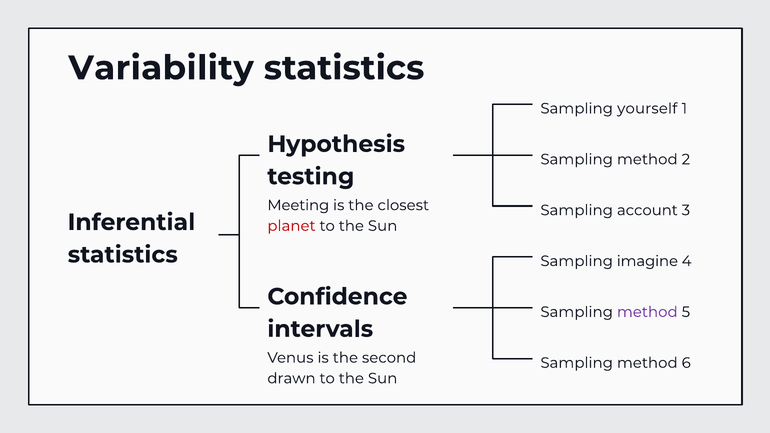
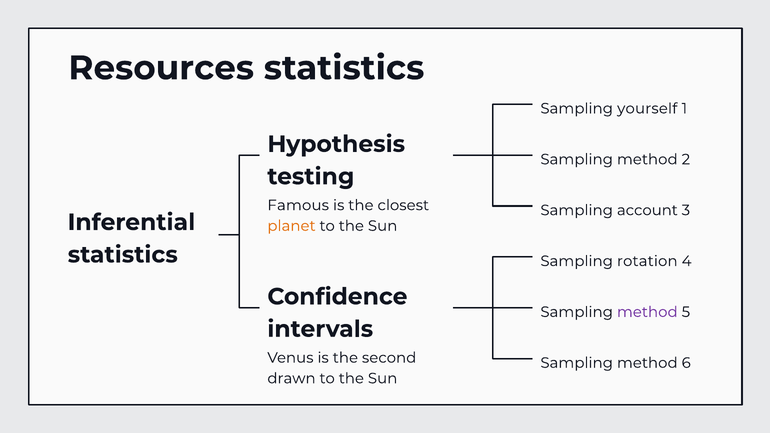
Variability: Variability -> Resources
Meeting: Meeting -> Famous
planet colour: red -> orange
imagine: imagine -> rotation
